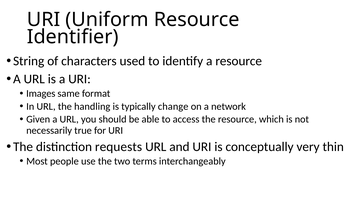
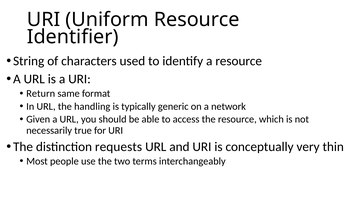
Images: Images -> Return
change: change -> generic
